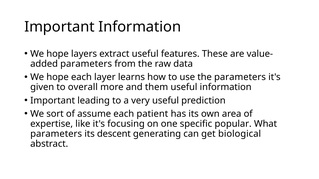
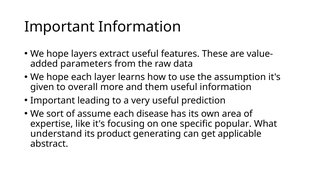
the parameters: parameters -> assumption
patient: patient -> disease
parameters at (56, 134): parameters -> understand
descent: descent -> product
biological: biological -> applicable
